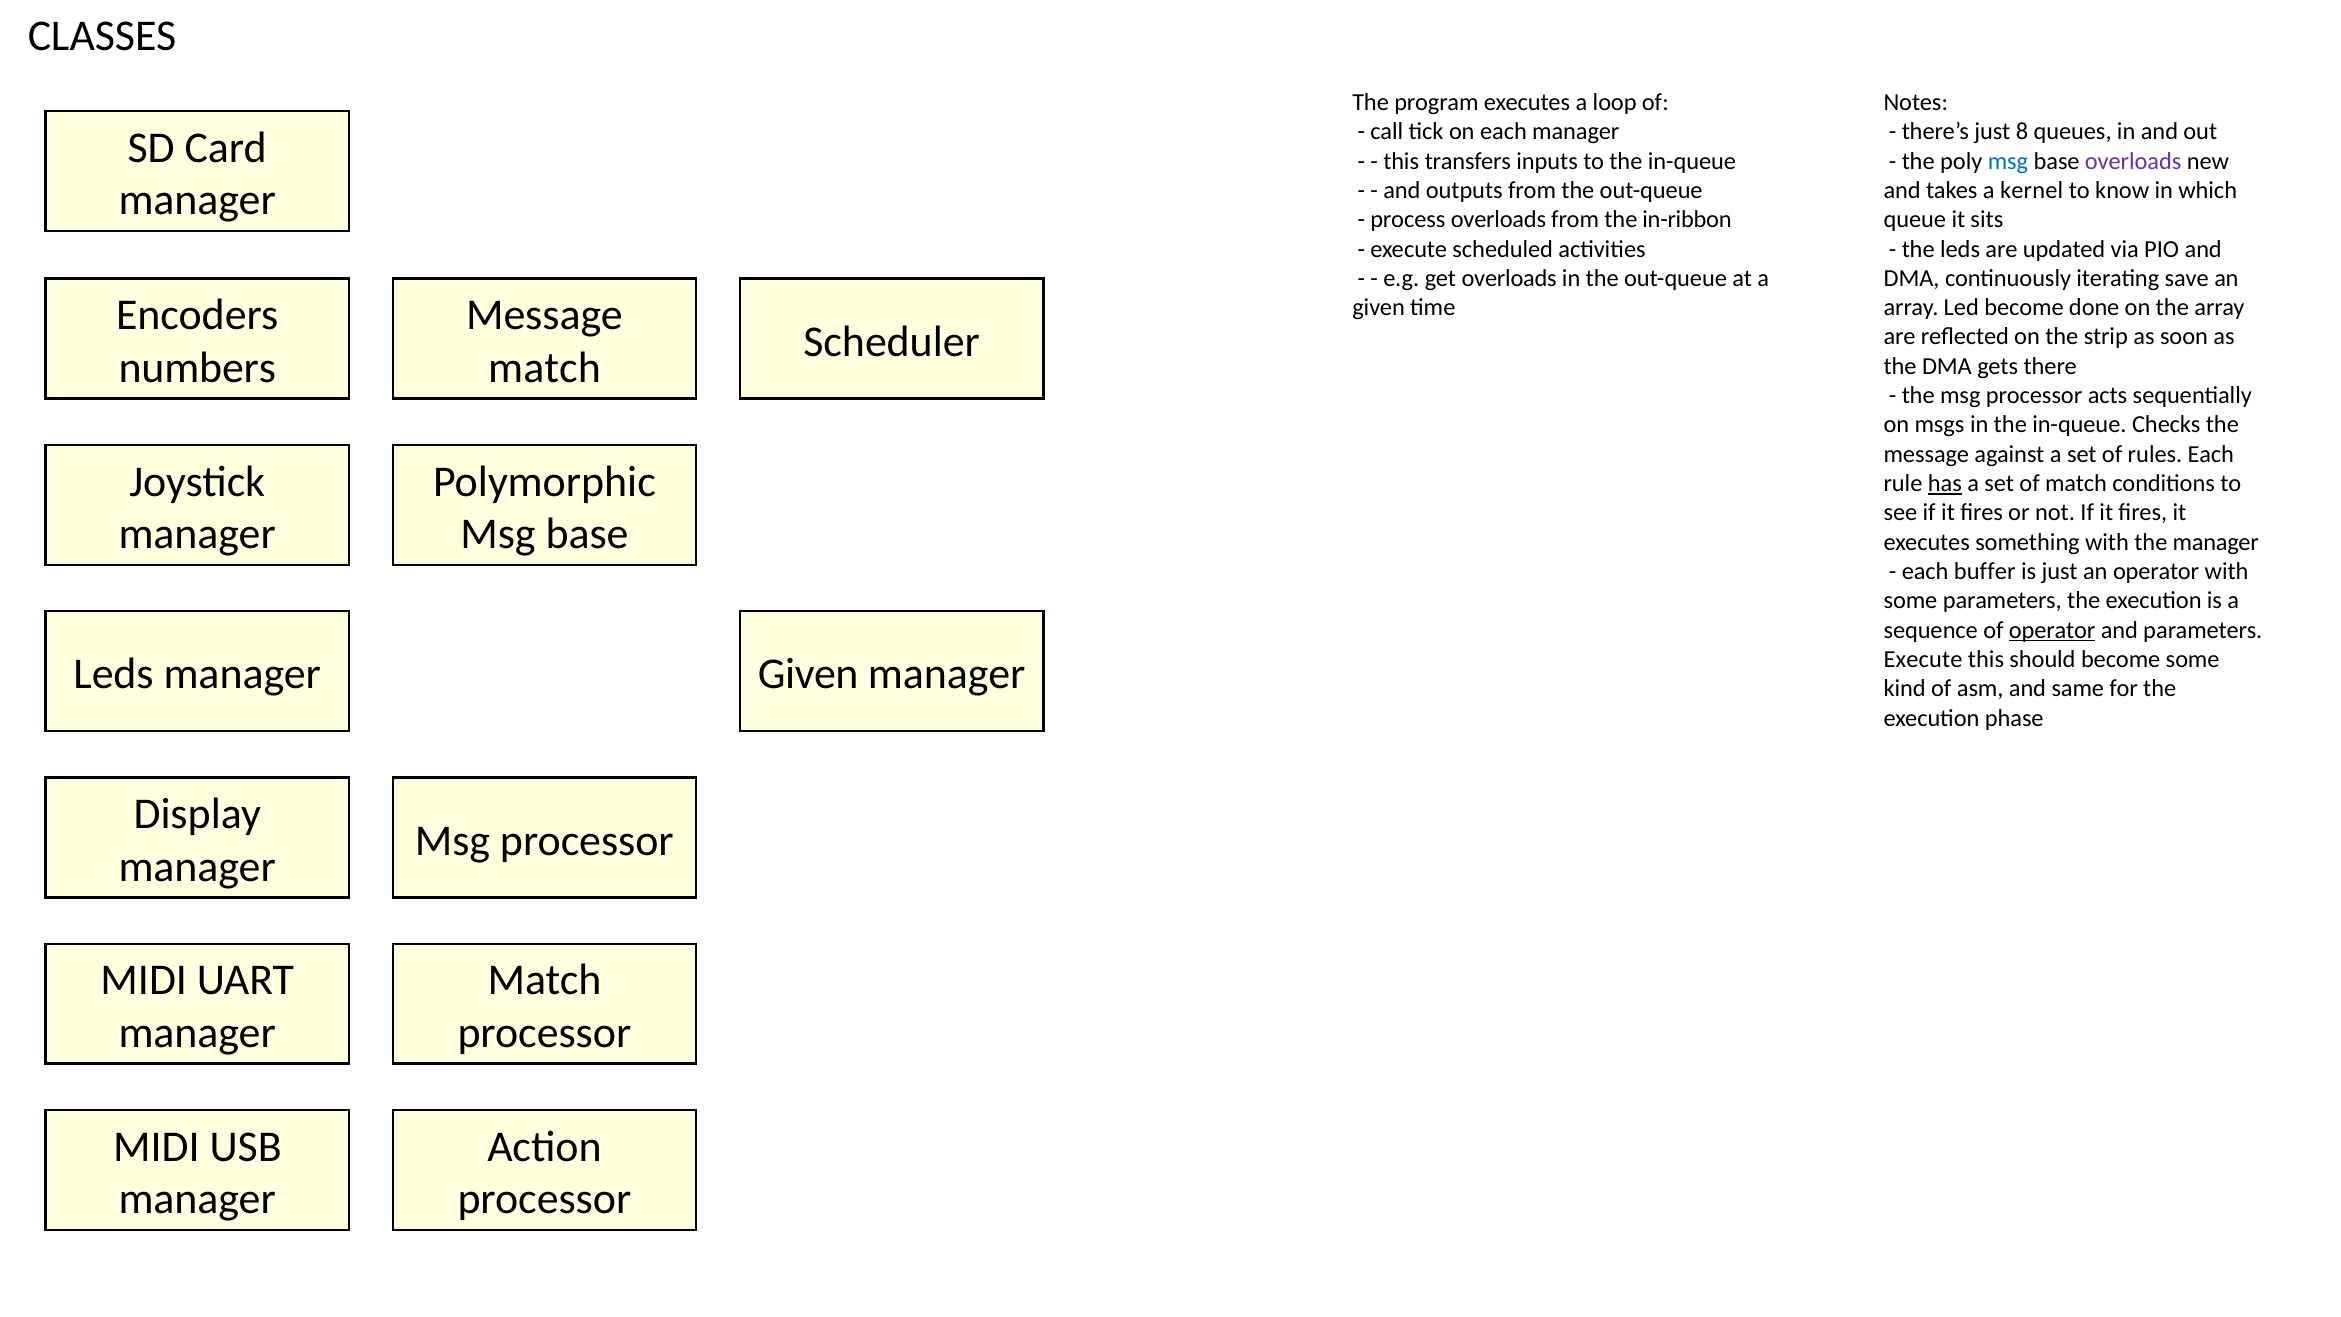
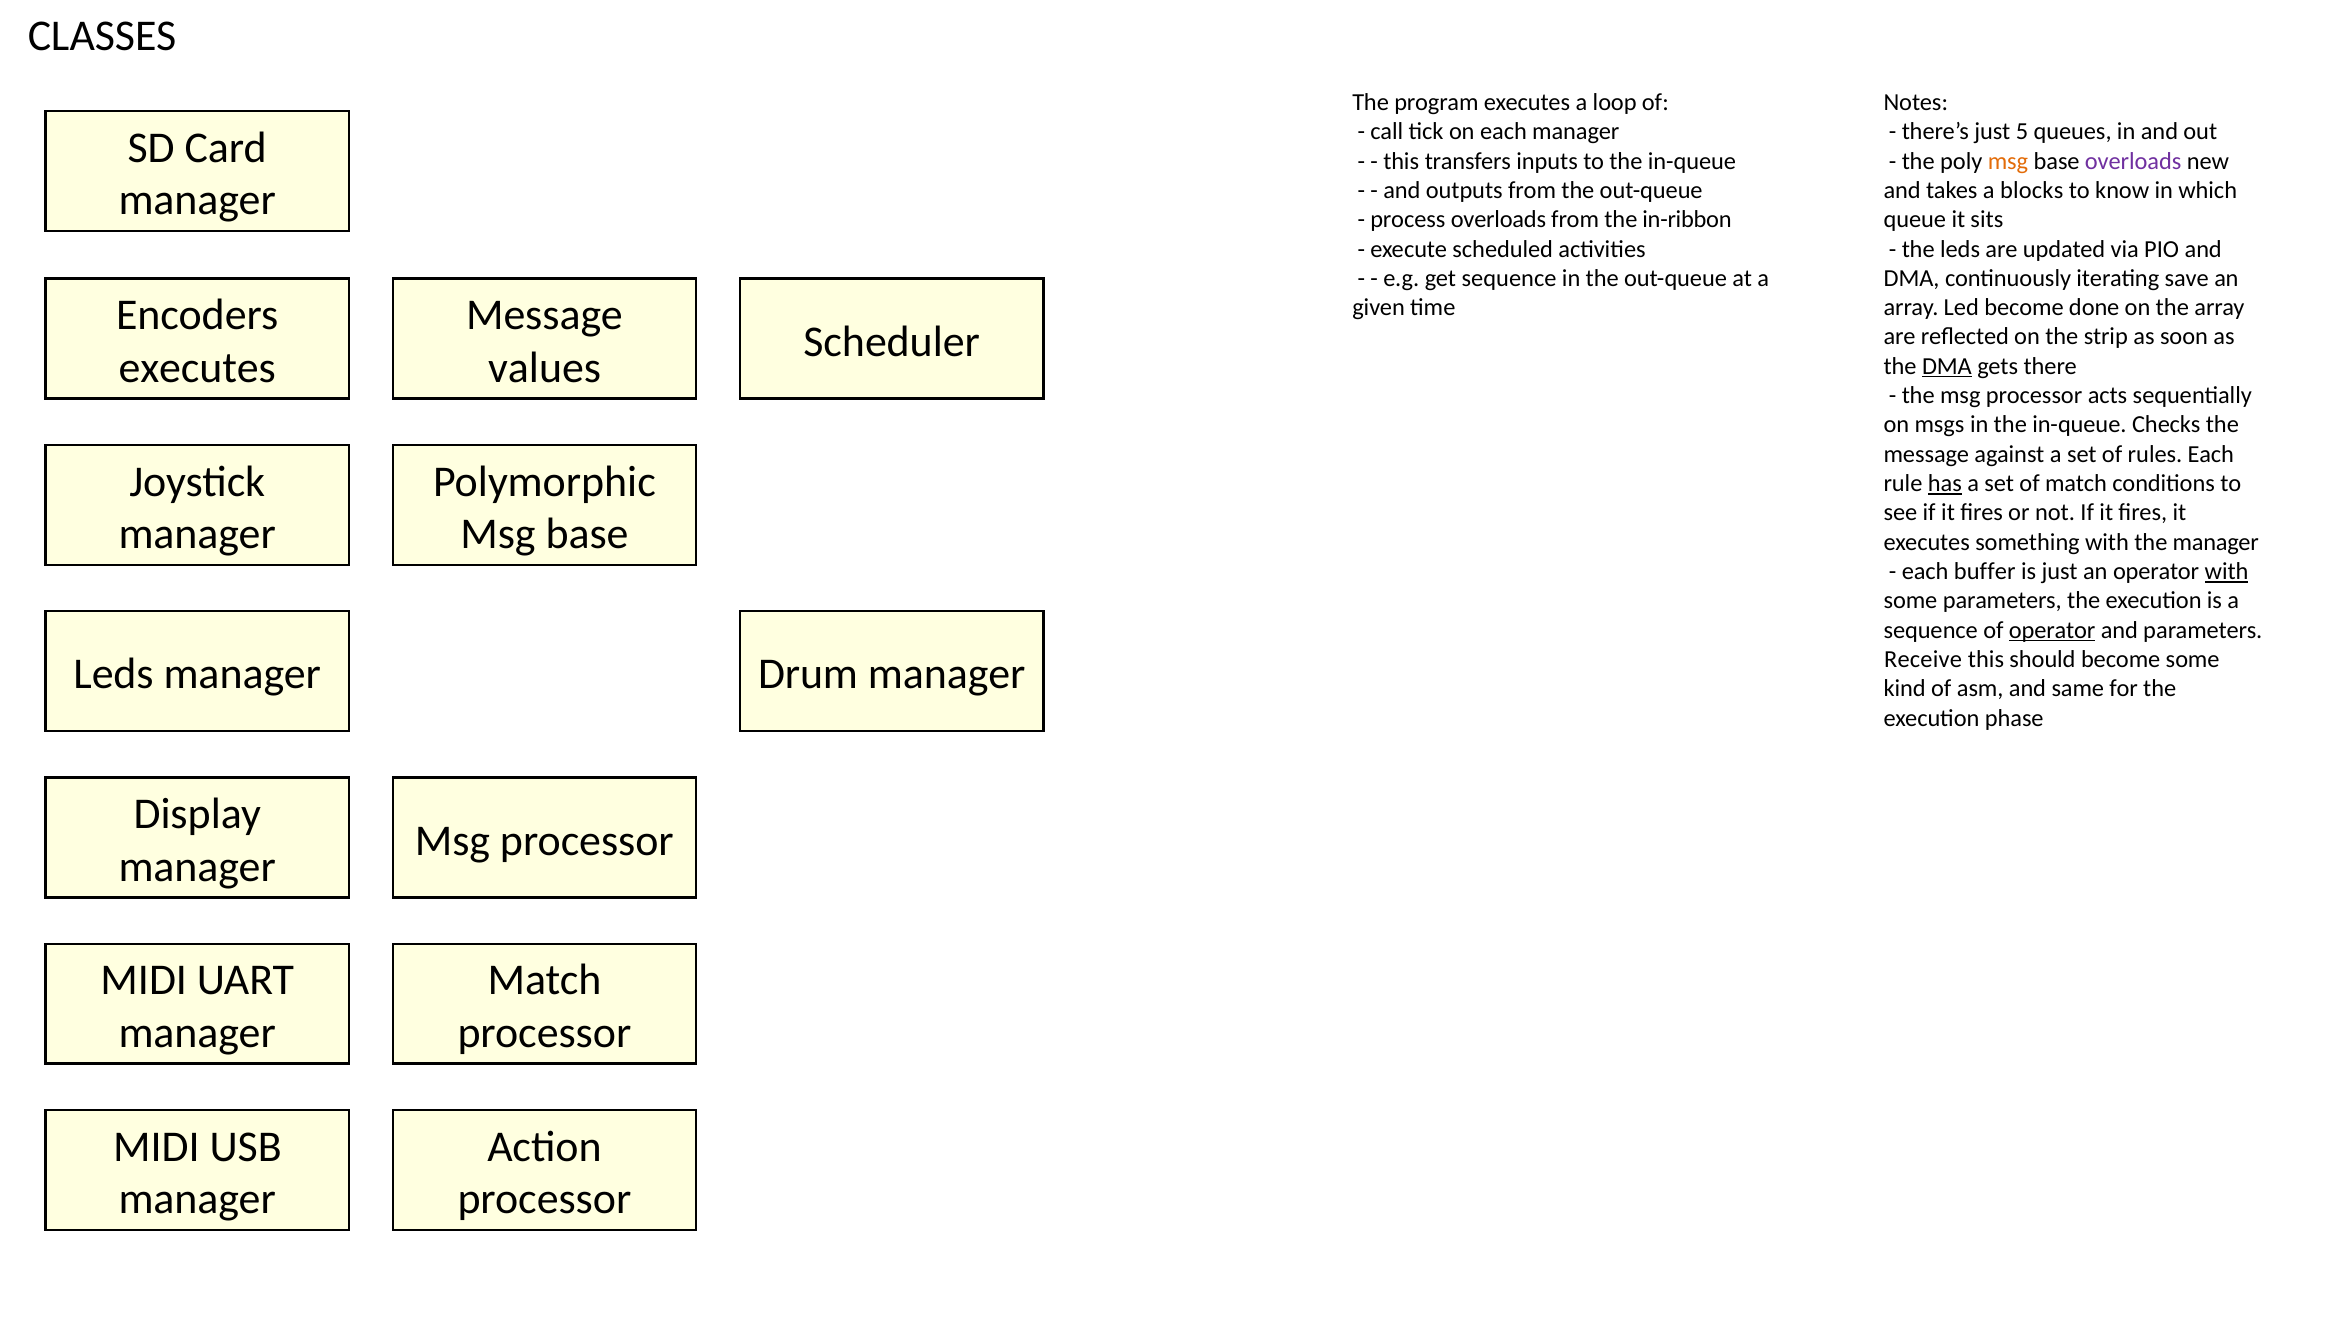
8: 8 -> 5
msg at (2008, 161) colour: blue -> orange
kernel: kernel -> blocks
get overloads: overloads -> sequence
numbers at (197, 368): numbers -> executes
match at (545, 368): match -> values
DMA at (1947, 366) underline: none -> present
with at (2227, 571) underline: none -> present
Execute at (1923, 659): Execute -> Receive
Given at (808, 674): Given -> Drum
